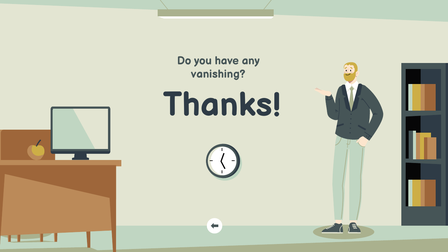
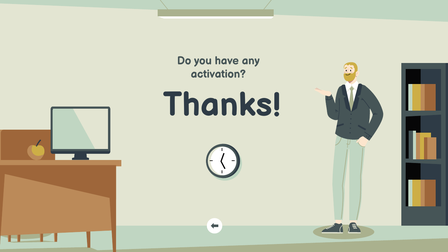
vanishing: vanishing -> activation
